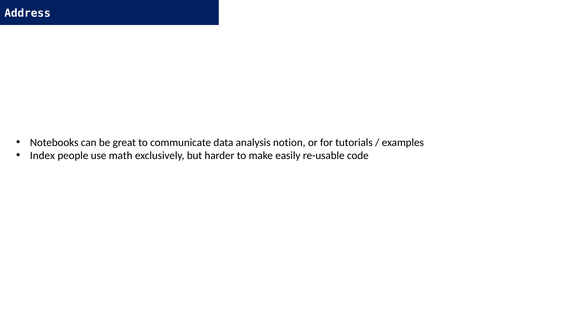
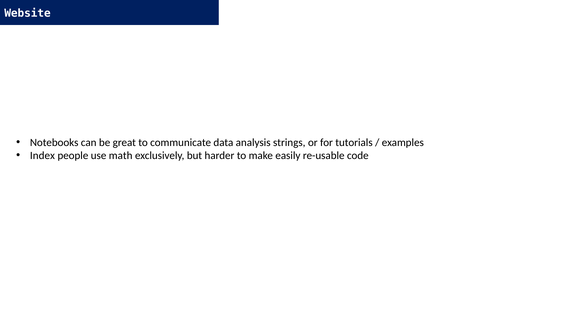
Address: Address -> Website
notion: notion -> strings
